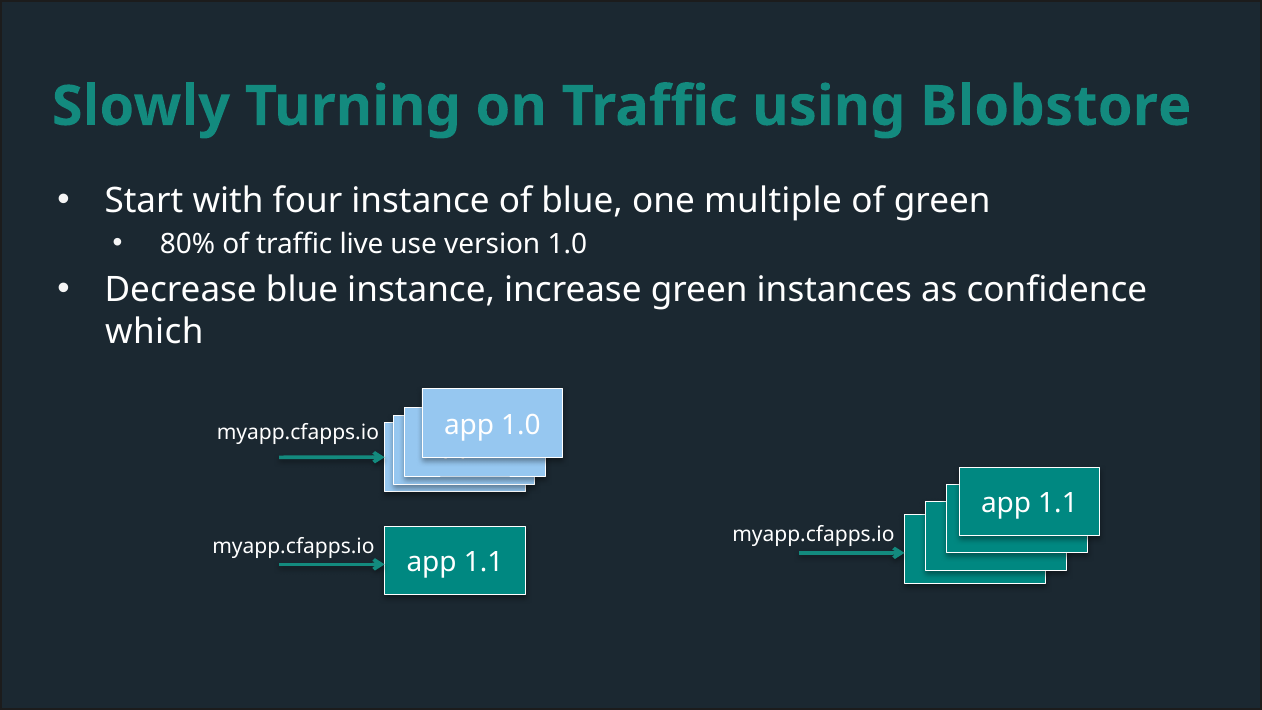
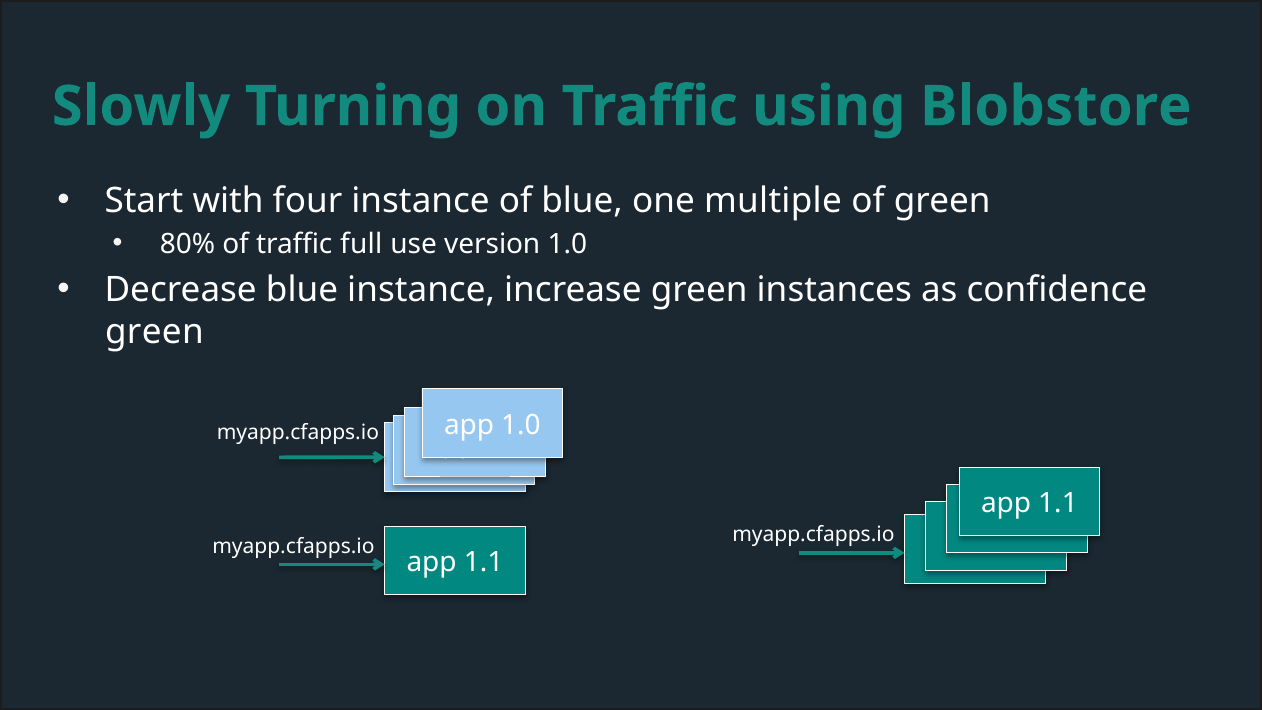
live: live -> full
which at (154, 332): which -> green
